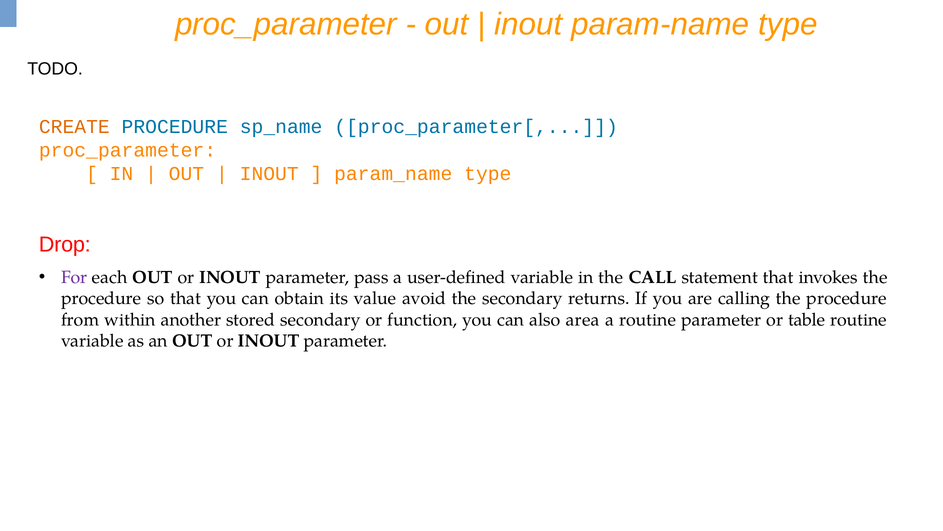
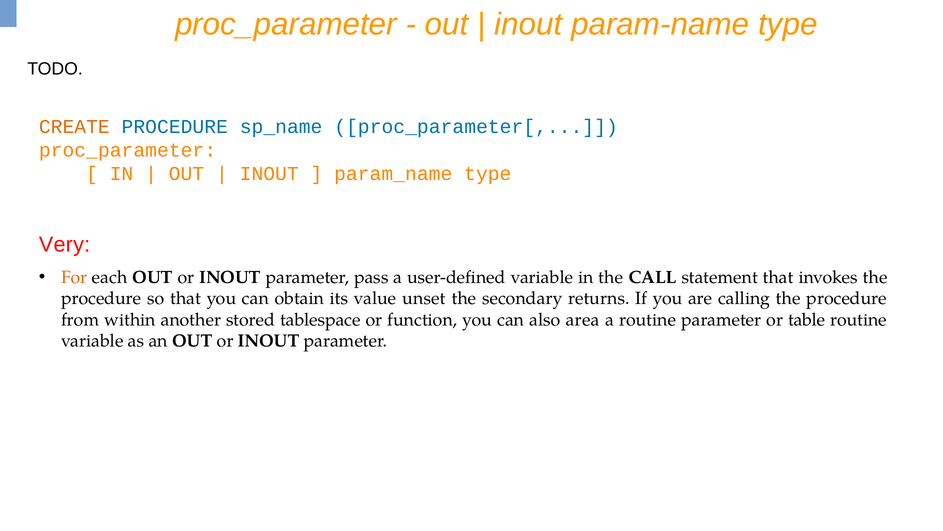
Drop: Drop -> Very
For colour: purple -> orange
avoid: avoid -> unset
stored secondary: secondary -> tablespace
